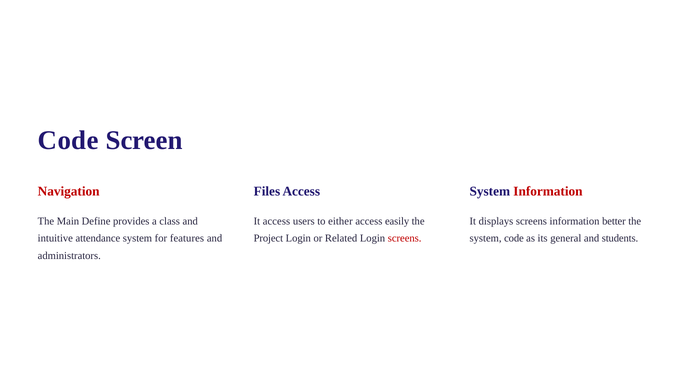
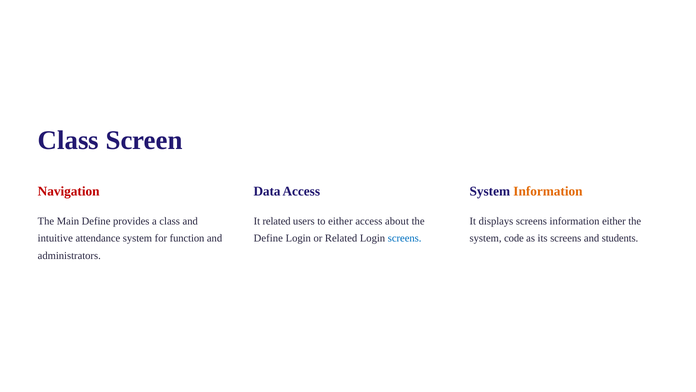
Code at (68, 140): Code -> Class
Files: Files -> Data
Information at (548, 191) colour: red -> orange
It access: access -> related
easily: easily -> about
information better: better -> either
features: features -> function
Project at (268, 238): Project -> Define
screens at (405, 238) colour: red -> blue
its general: general -> screens
